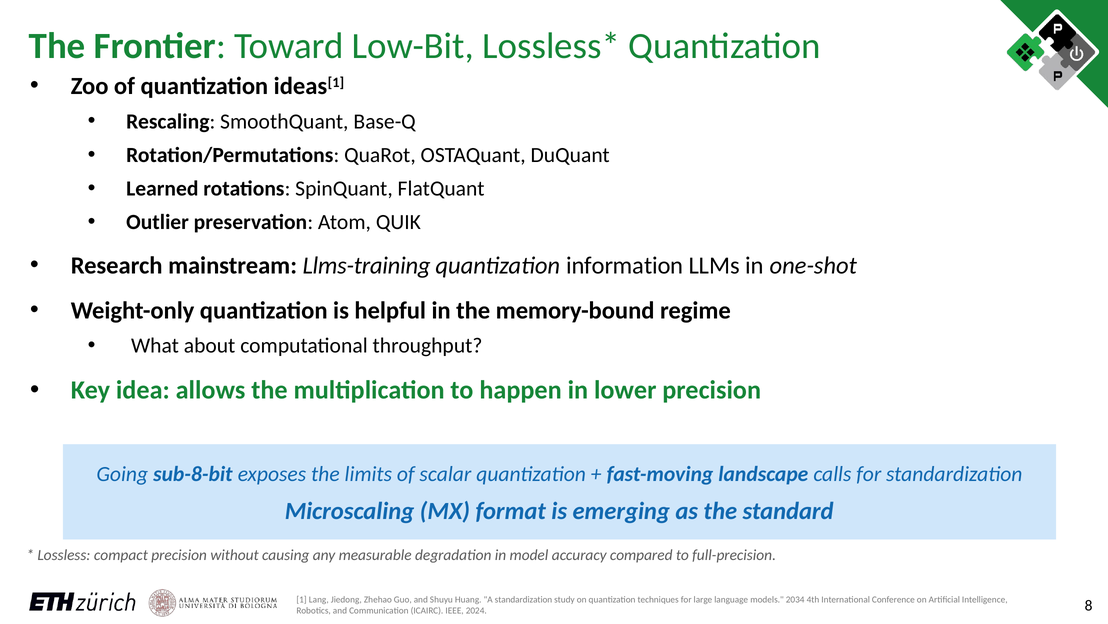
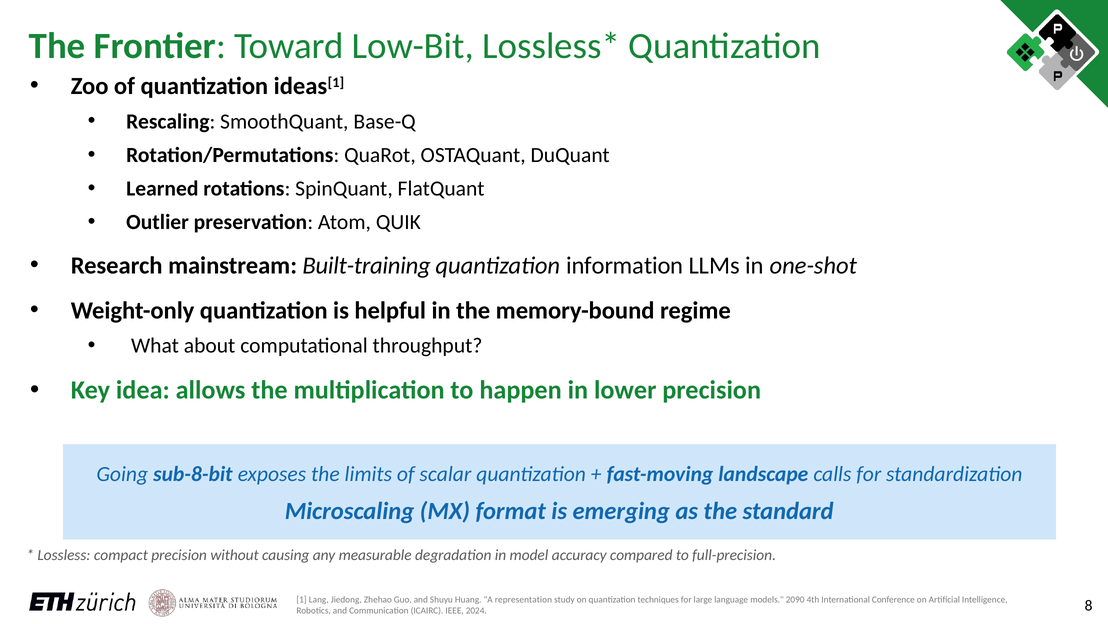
Llms-training: Llms-training -> Built-training
A standardization: standardization -> representation
2034: 2034 -> 2090
